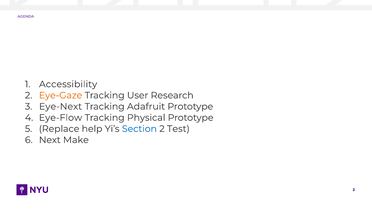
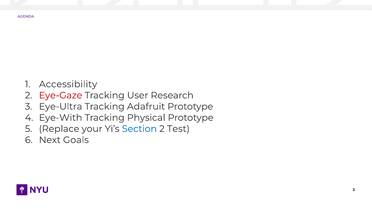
Eye-Gaze colour: orange -> red
Eye-Next: Eye-Next -> Eye-Ultra
Eye-Flow: Eye-Flow -> Eye-With
help: help -> your
Make: Make -> Goals
